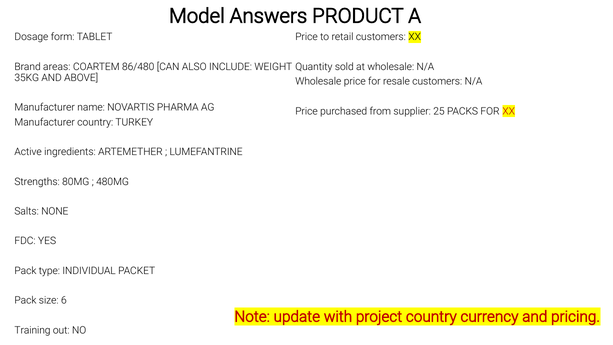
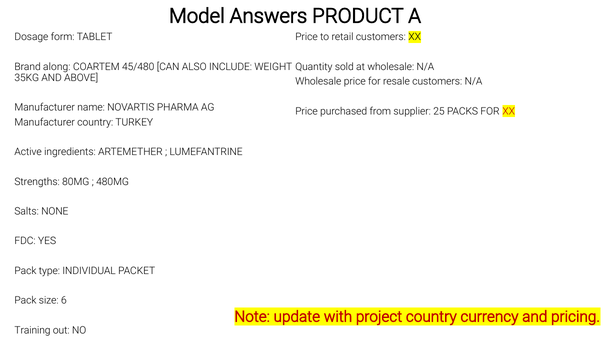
areas: areas -> along
86/480: 86/480 -> 45/480
